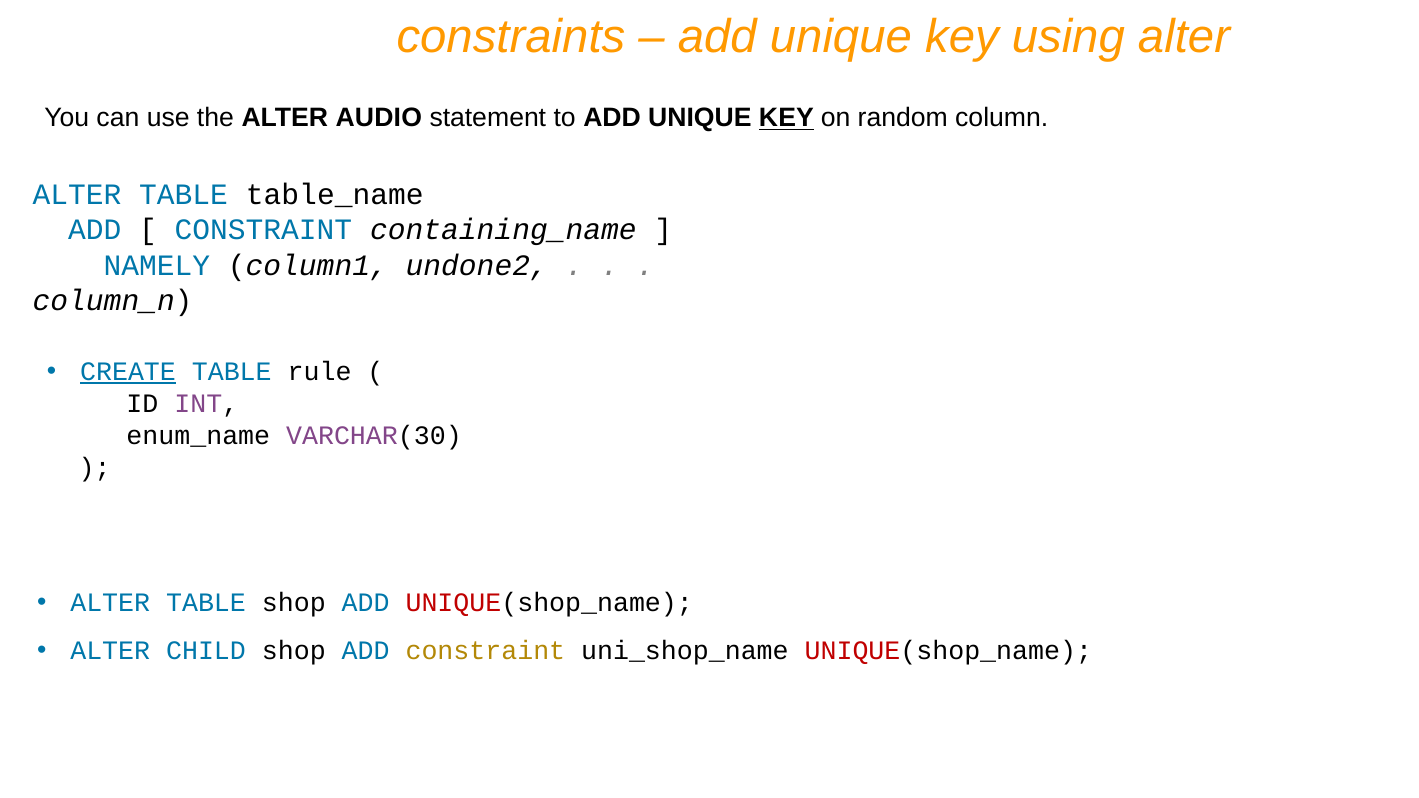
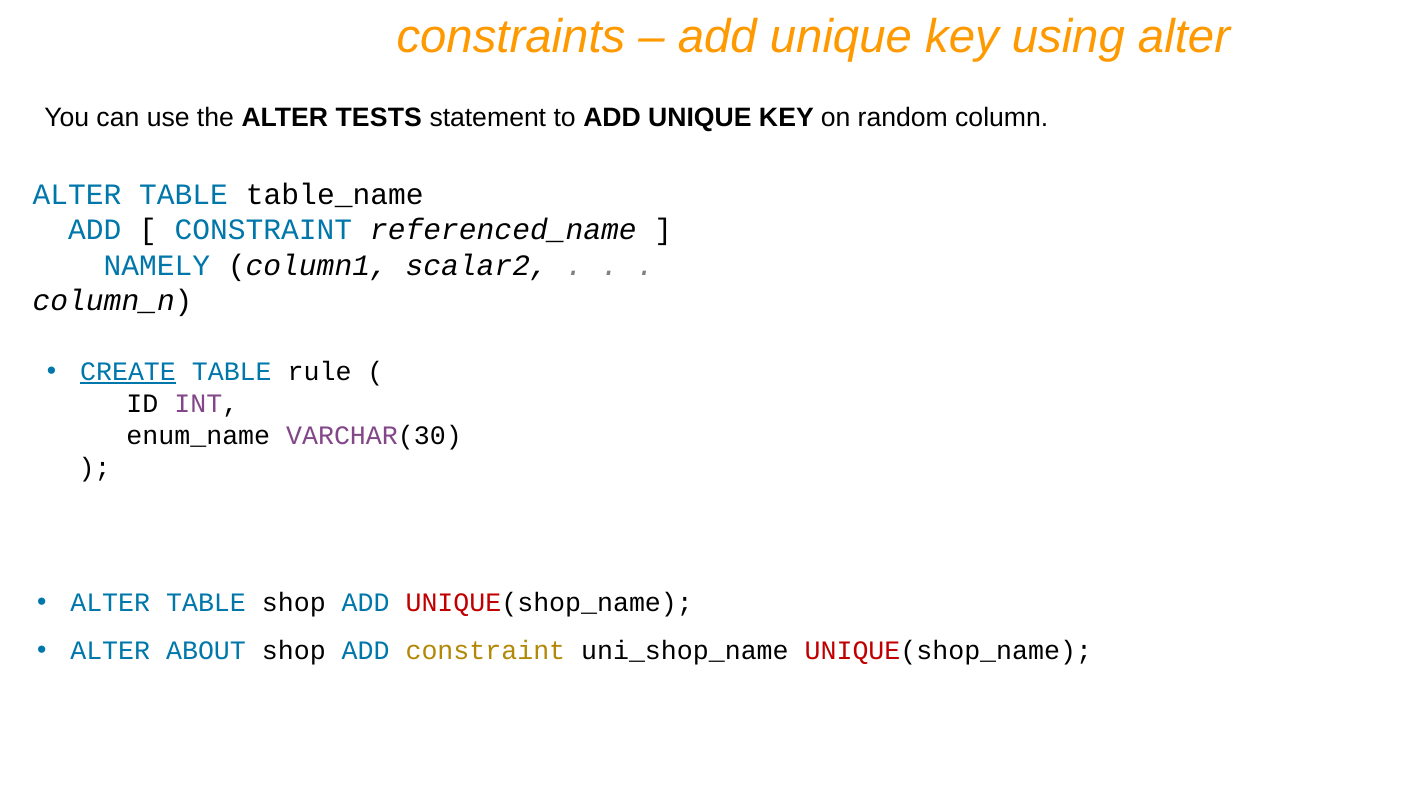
AUDIO: AUDIO -> TESTS
KEY at (786, 118) underline: present -> none
containing_name: containing_name -> referenced_name
undone2: undone2 -> scalar2
CHILD: CHILD -> ABOUT
